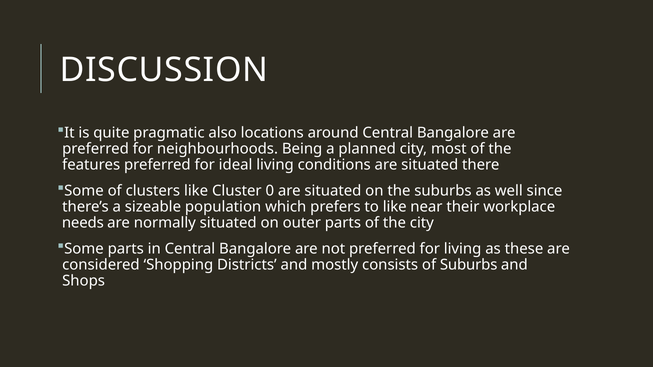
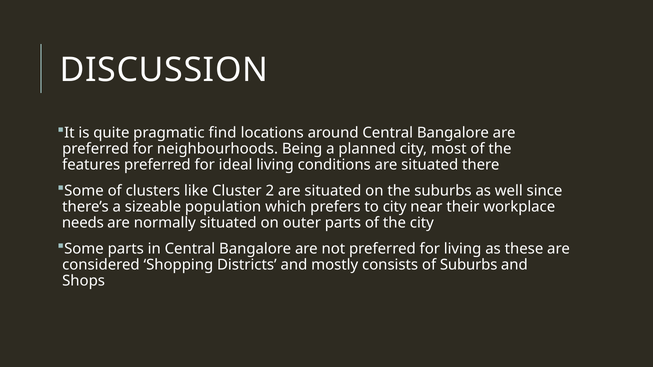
also: also -> find
0: 0 -> 2
to like: like -> city
